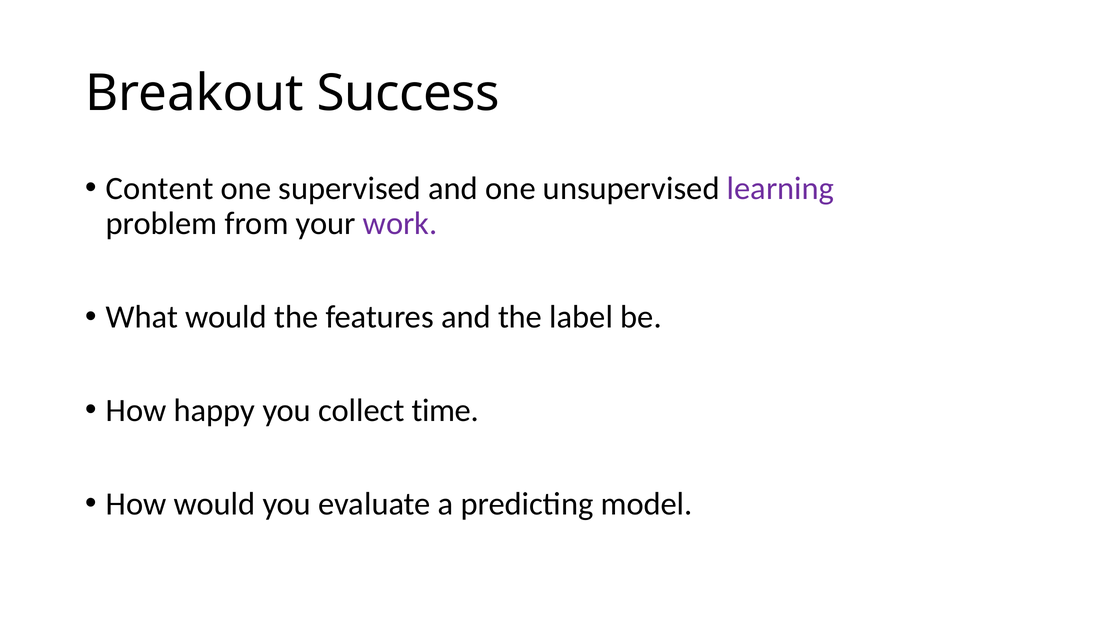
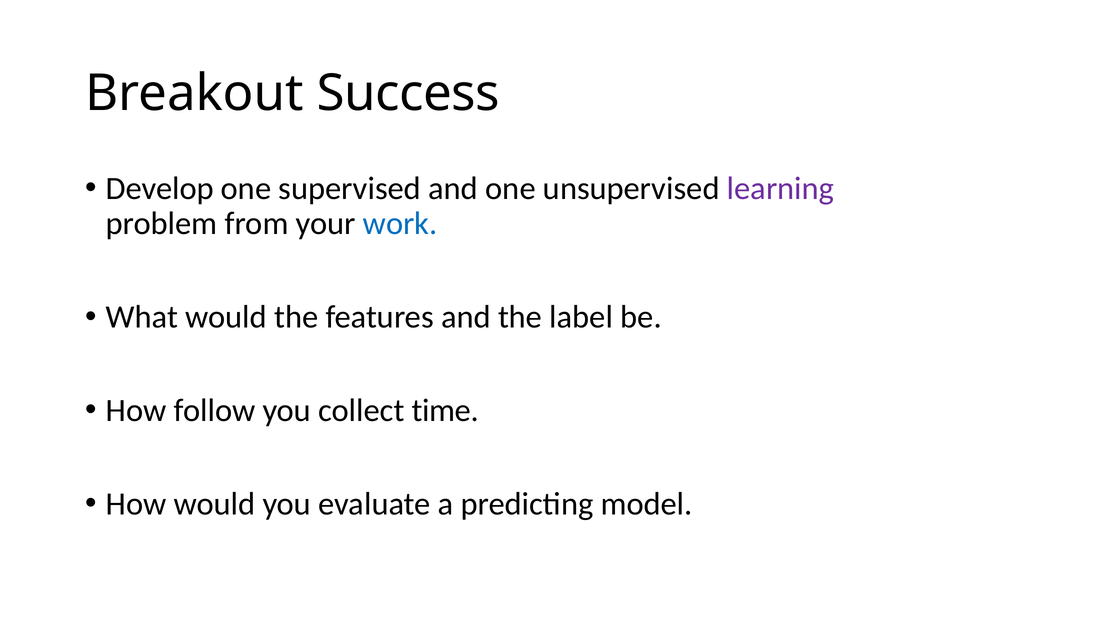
Content: Content -> Develop
work colour: purple -> blue
happy: happy -> follow
